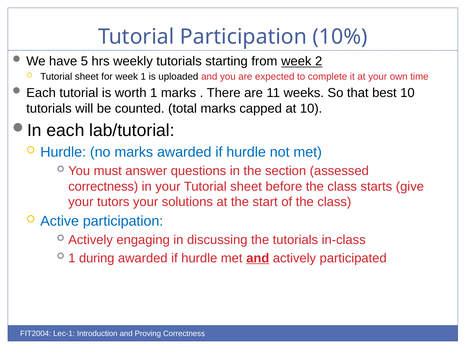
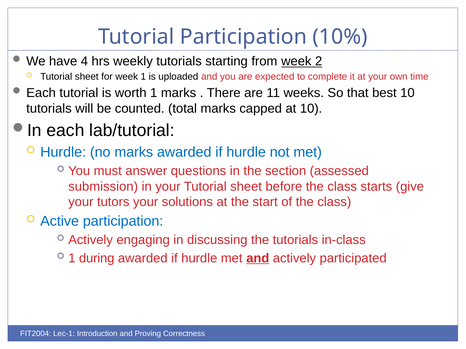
5: 5 -> 4
correctness at (103, 187): correctness -> submission
